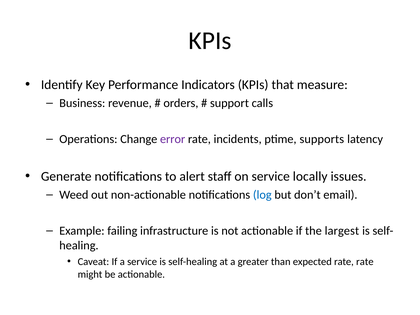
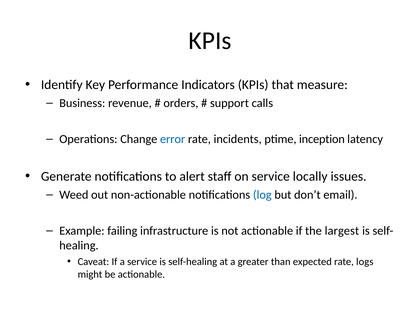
error colour: purple -> blue
supports: supports -> inception
rate rate: rate -> logs
